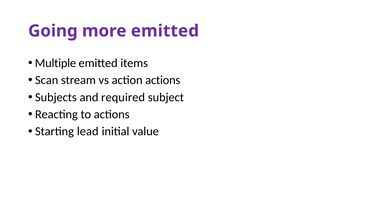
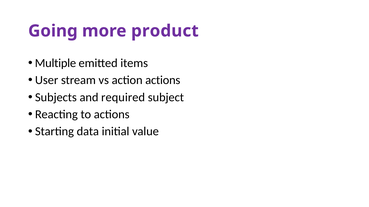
more emitted: emitted -> product
Scan: Scan -> User
lead: lead -> data
